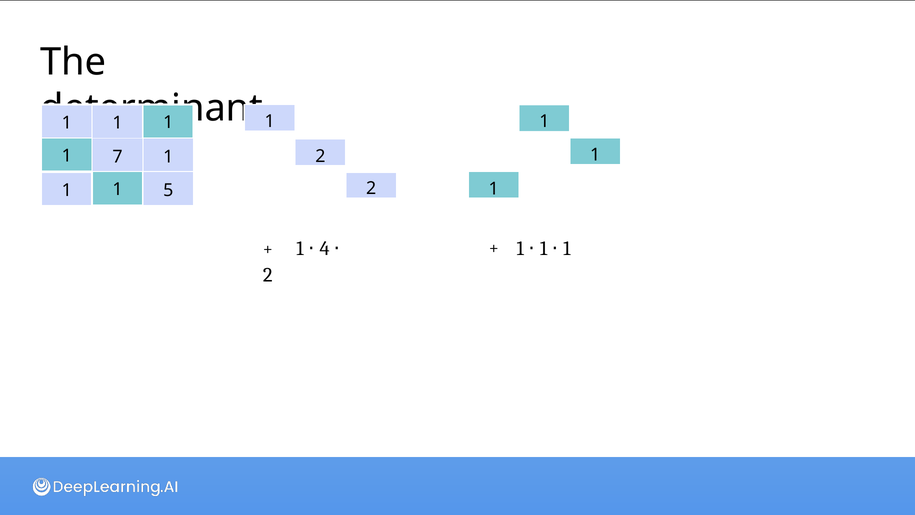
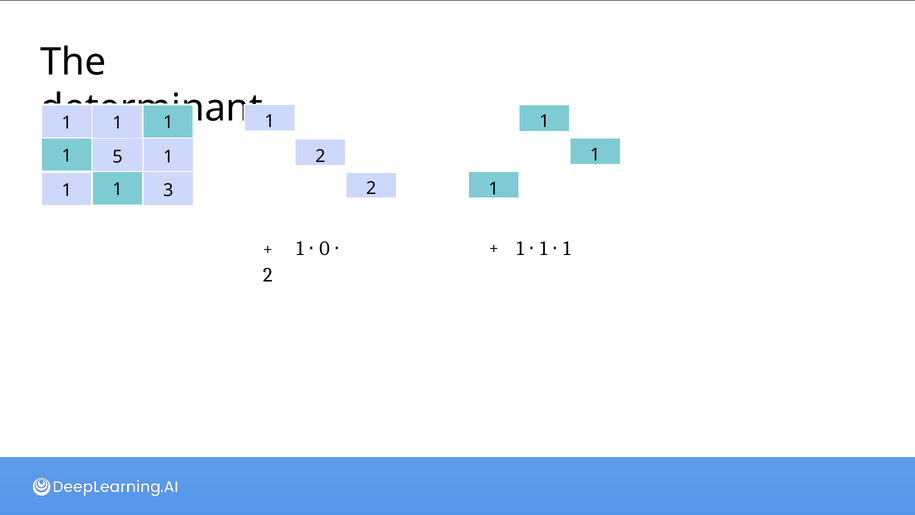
7: 7 -> 5
5: 5 -> 3
4: 4 -> 0
